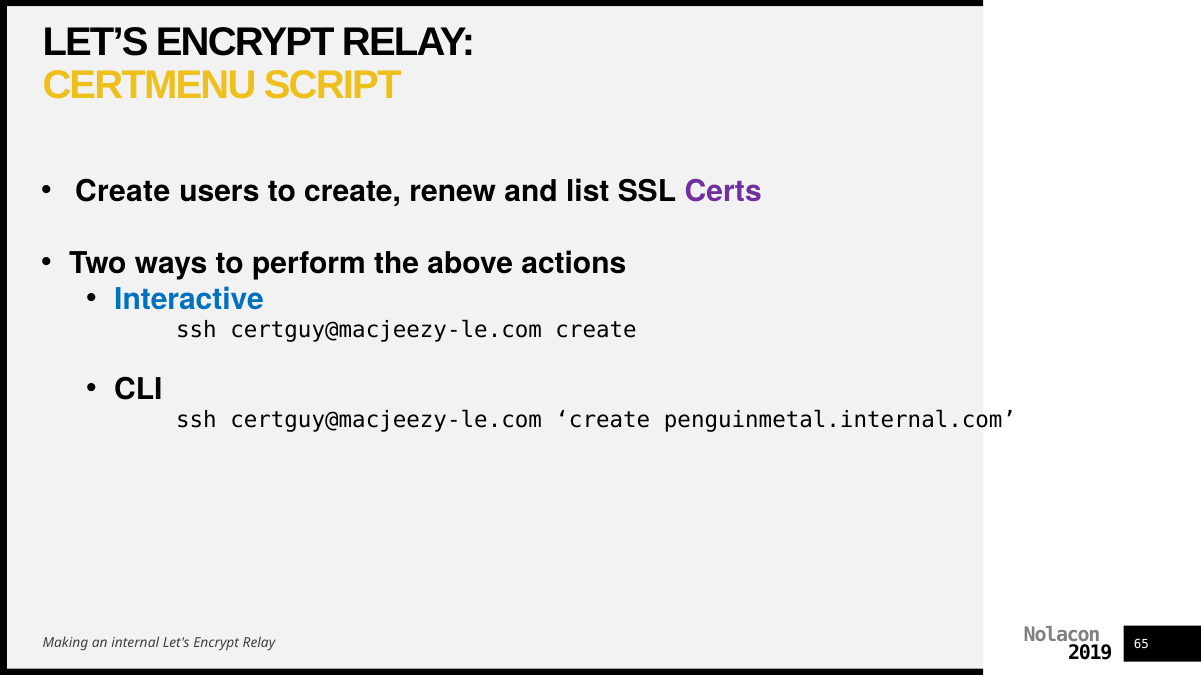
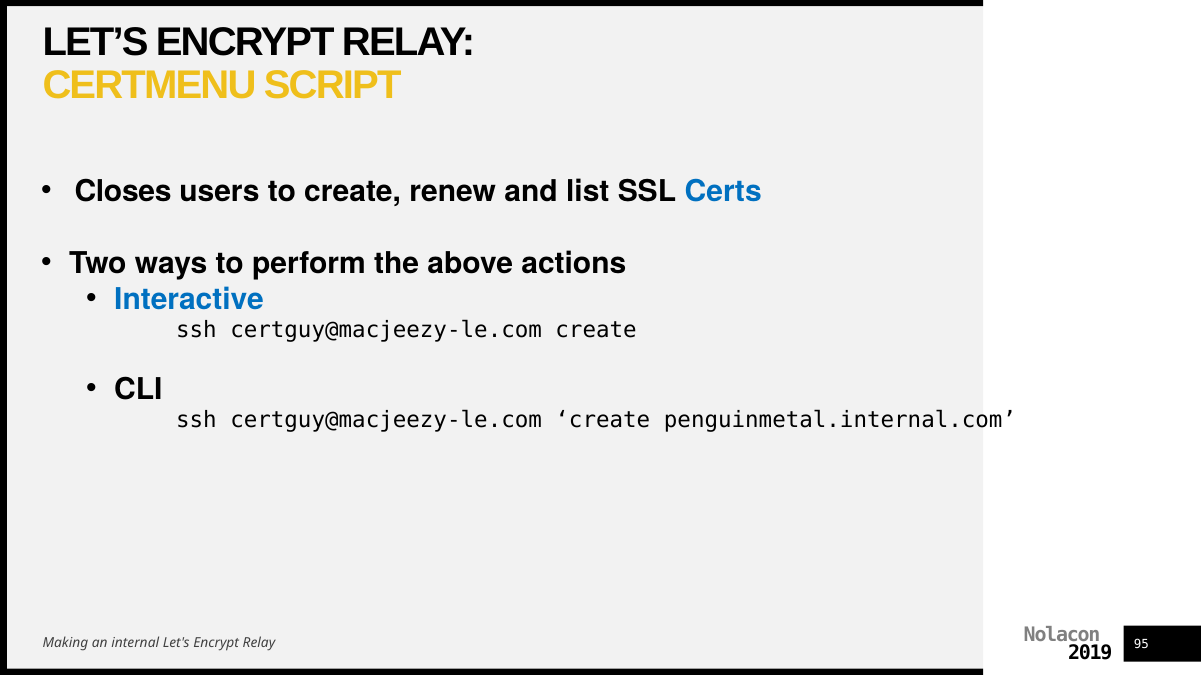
Create at (123, 192): Create -> Closes
Certs colour: purple -> blue
65: 65 -> 95
